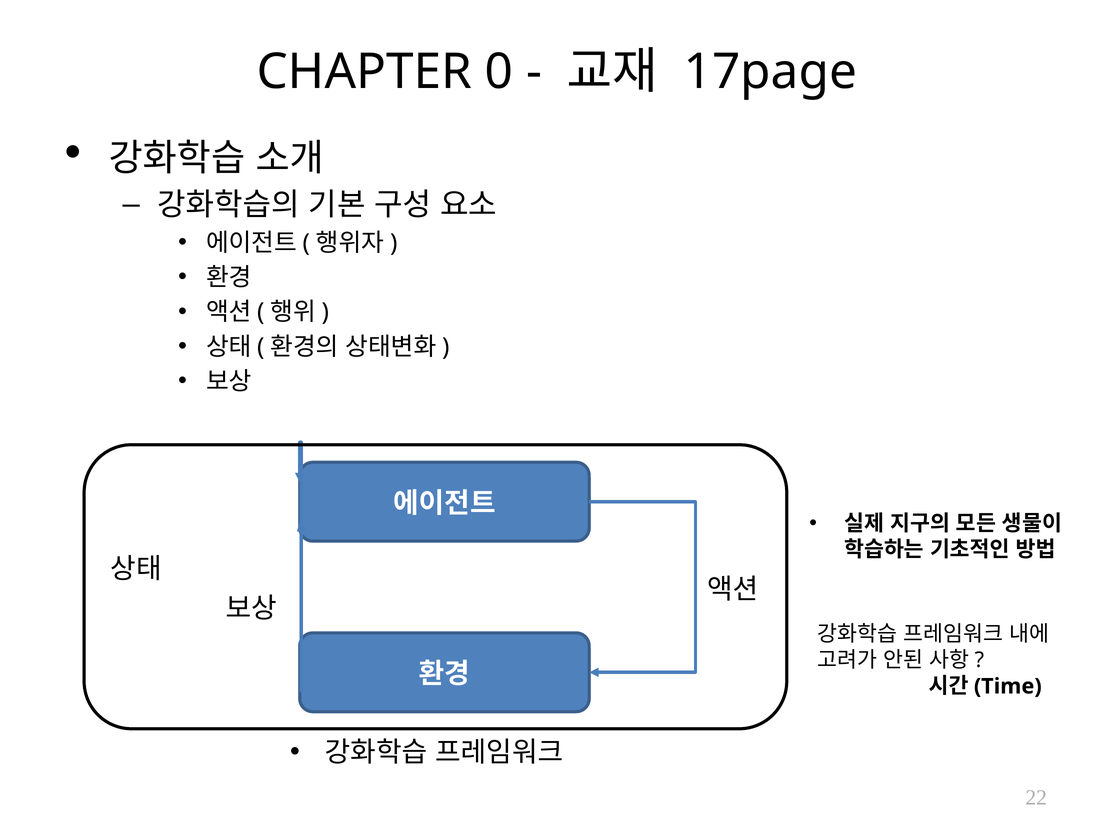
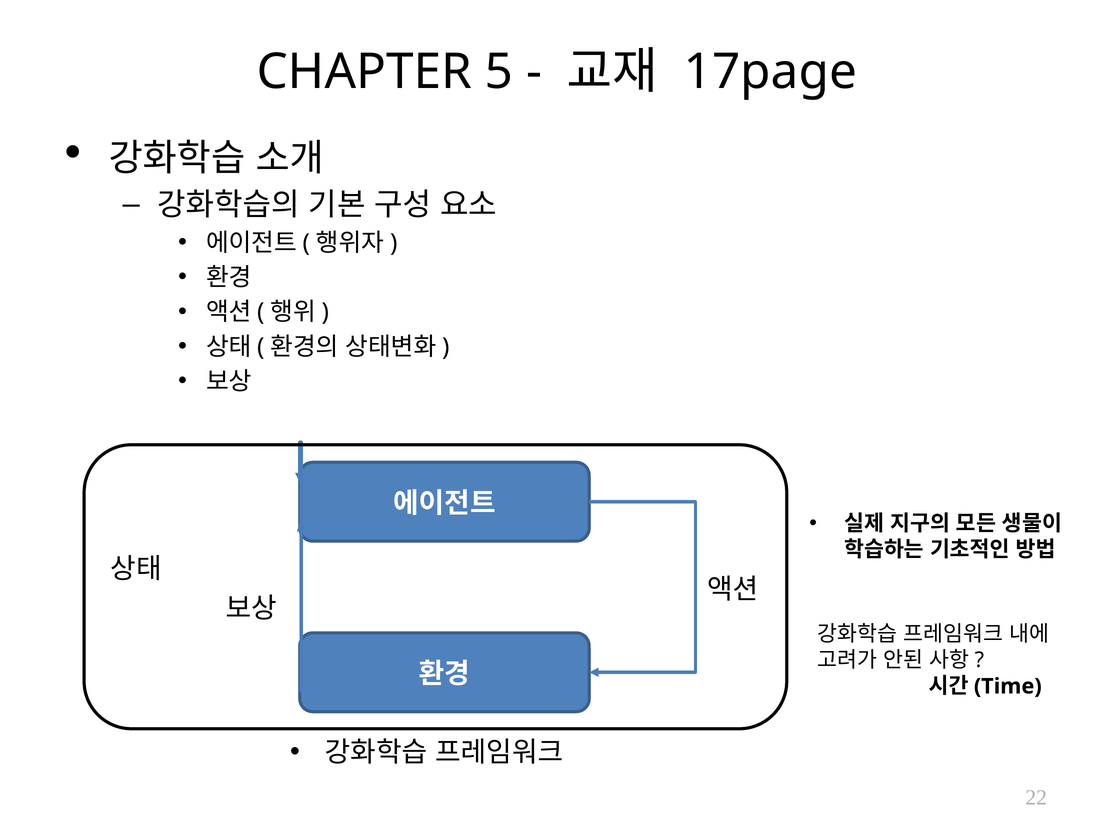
0: 0 -> 5
